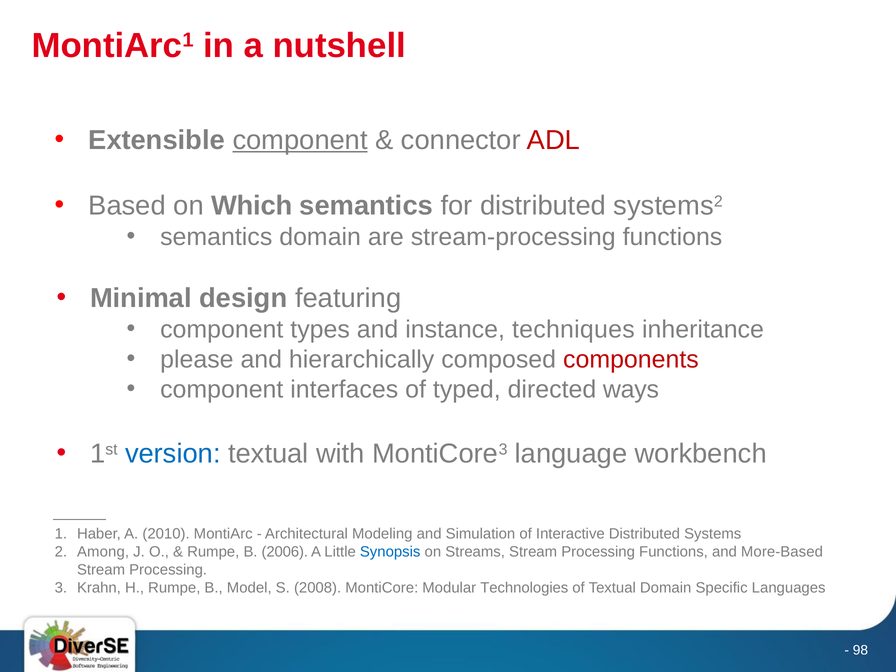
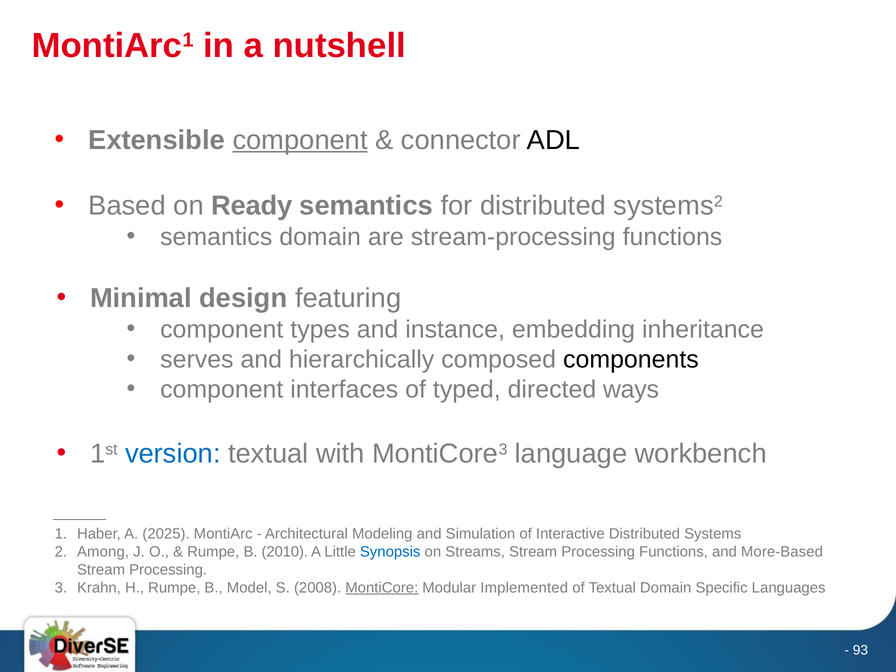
ADL colour: red -> black
Which: Which -> Ready
techniques: techniques -> embedding
please: please -> serves
components colour: red -> black
2010: 2010 -> 2025
2006: 2006 -> 2010
MontiCore underline: none -> present
Technologies: Technologies -> Implemented
98: 98 -> 93
